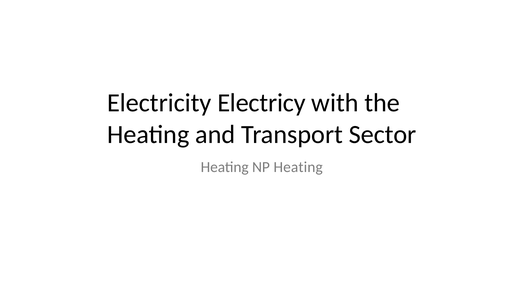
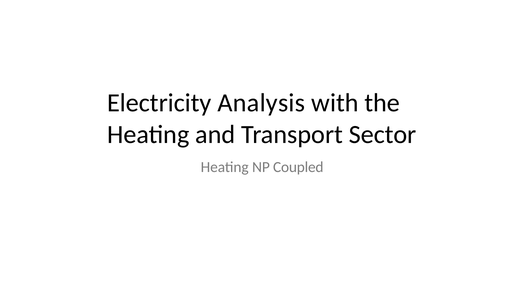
Electricy: Electricy -> Analysis
NP Heating: Heating -> Coupled
